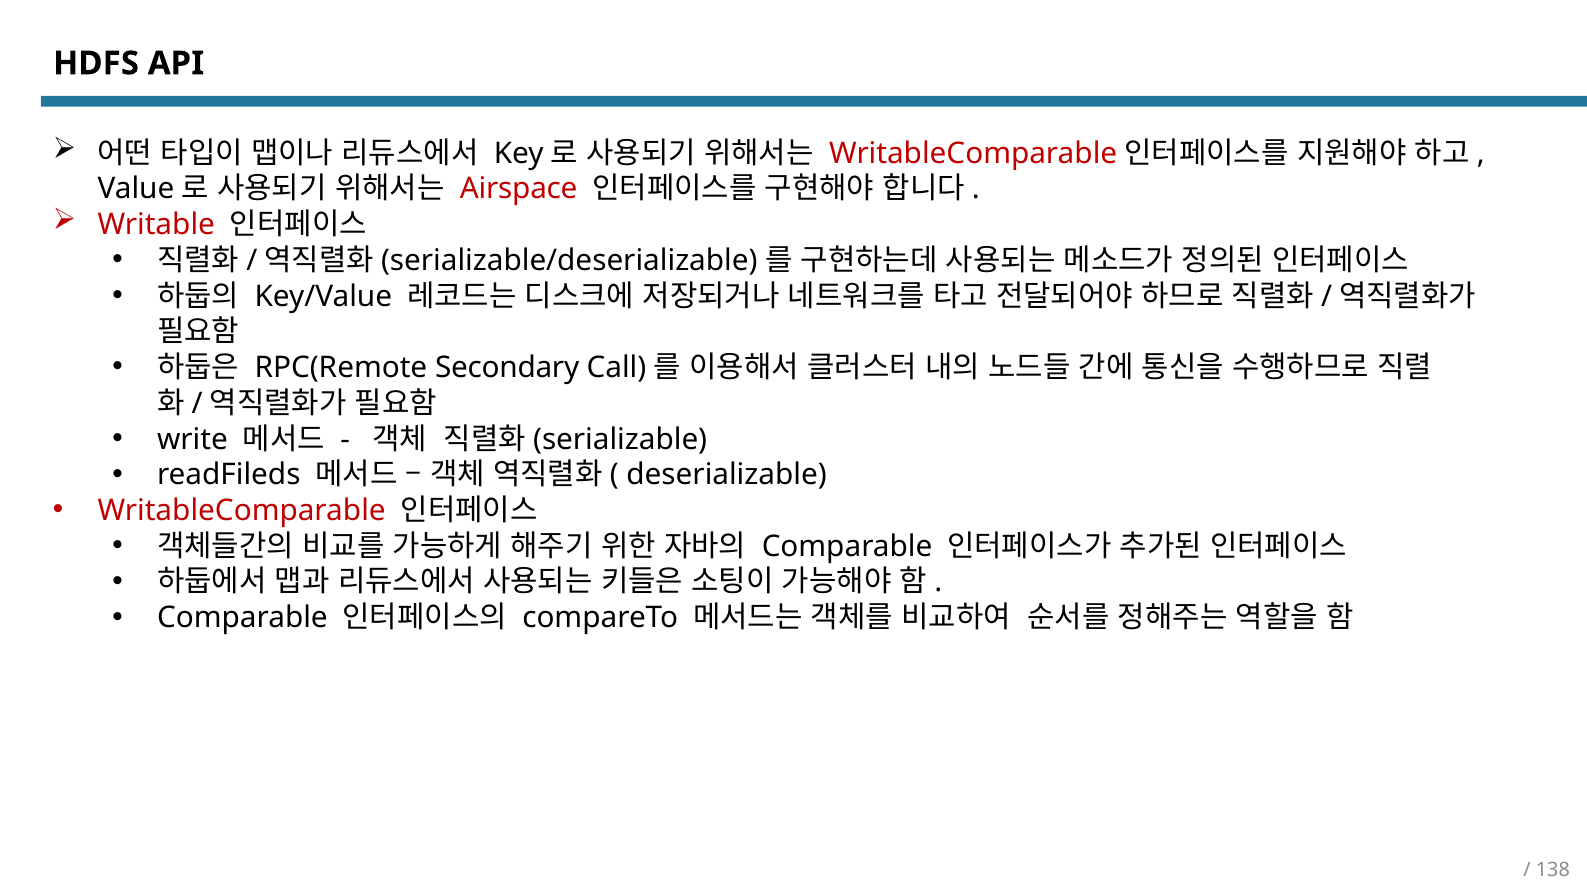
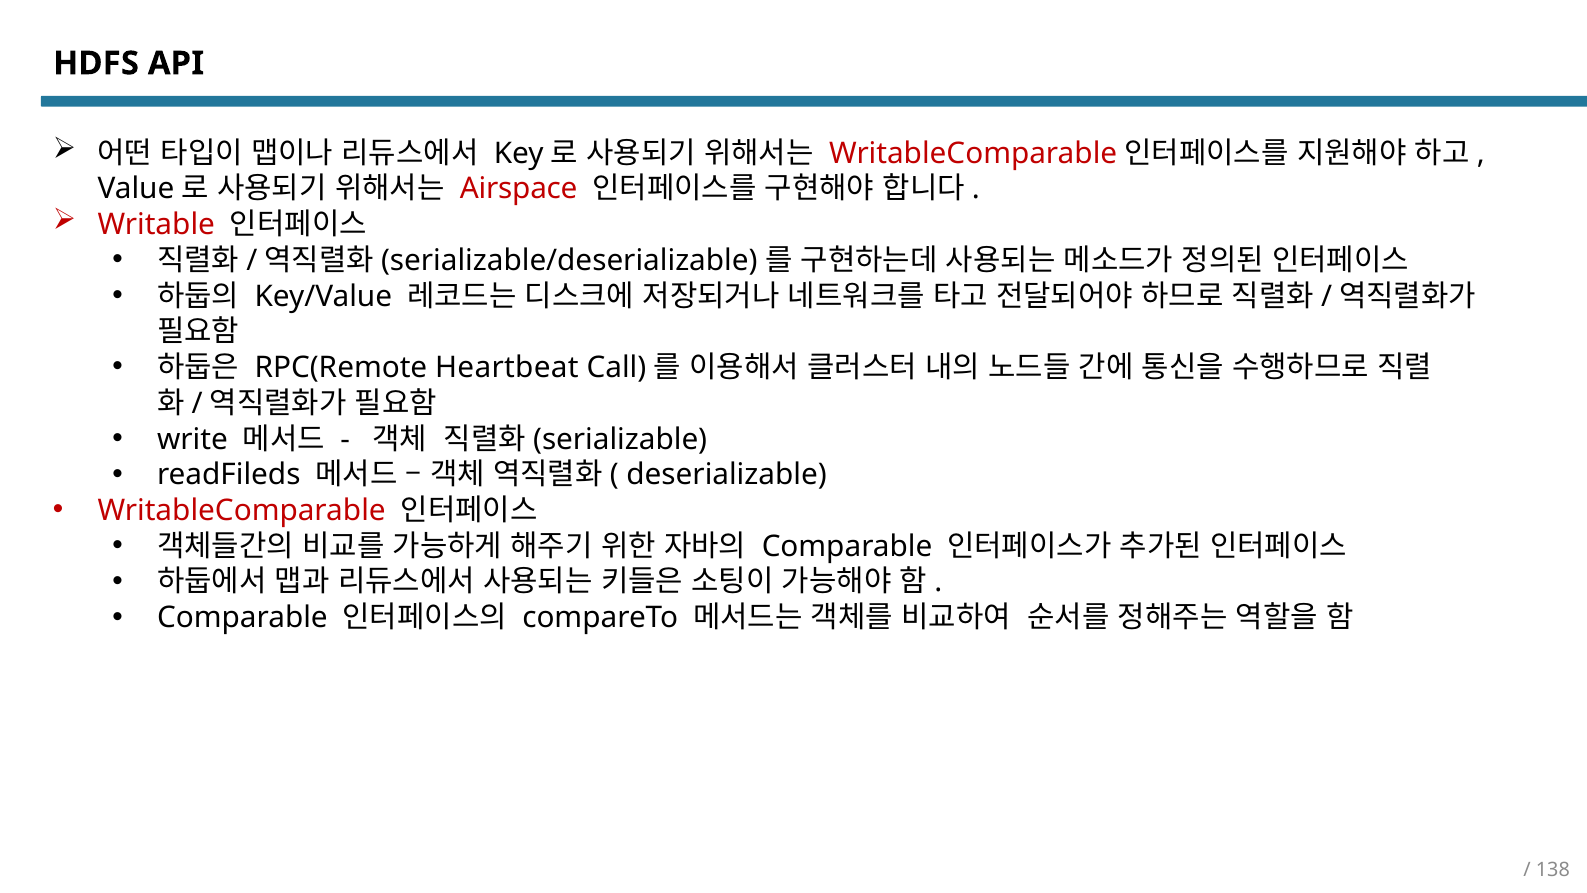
Secondary: Secondary -> Heartbeat
